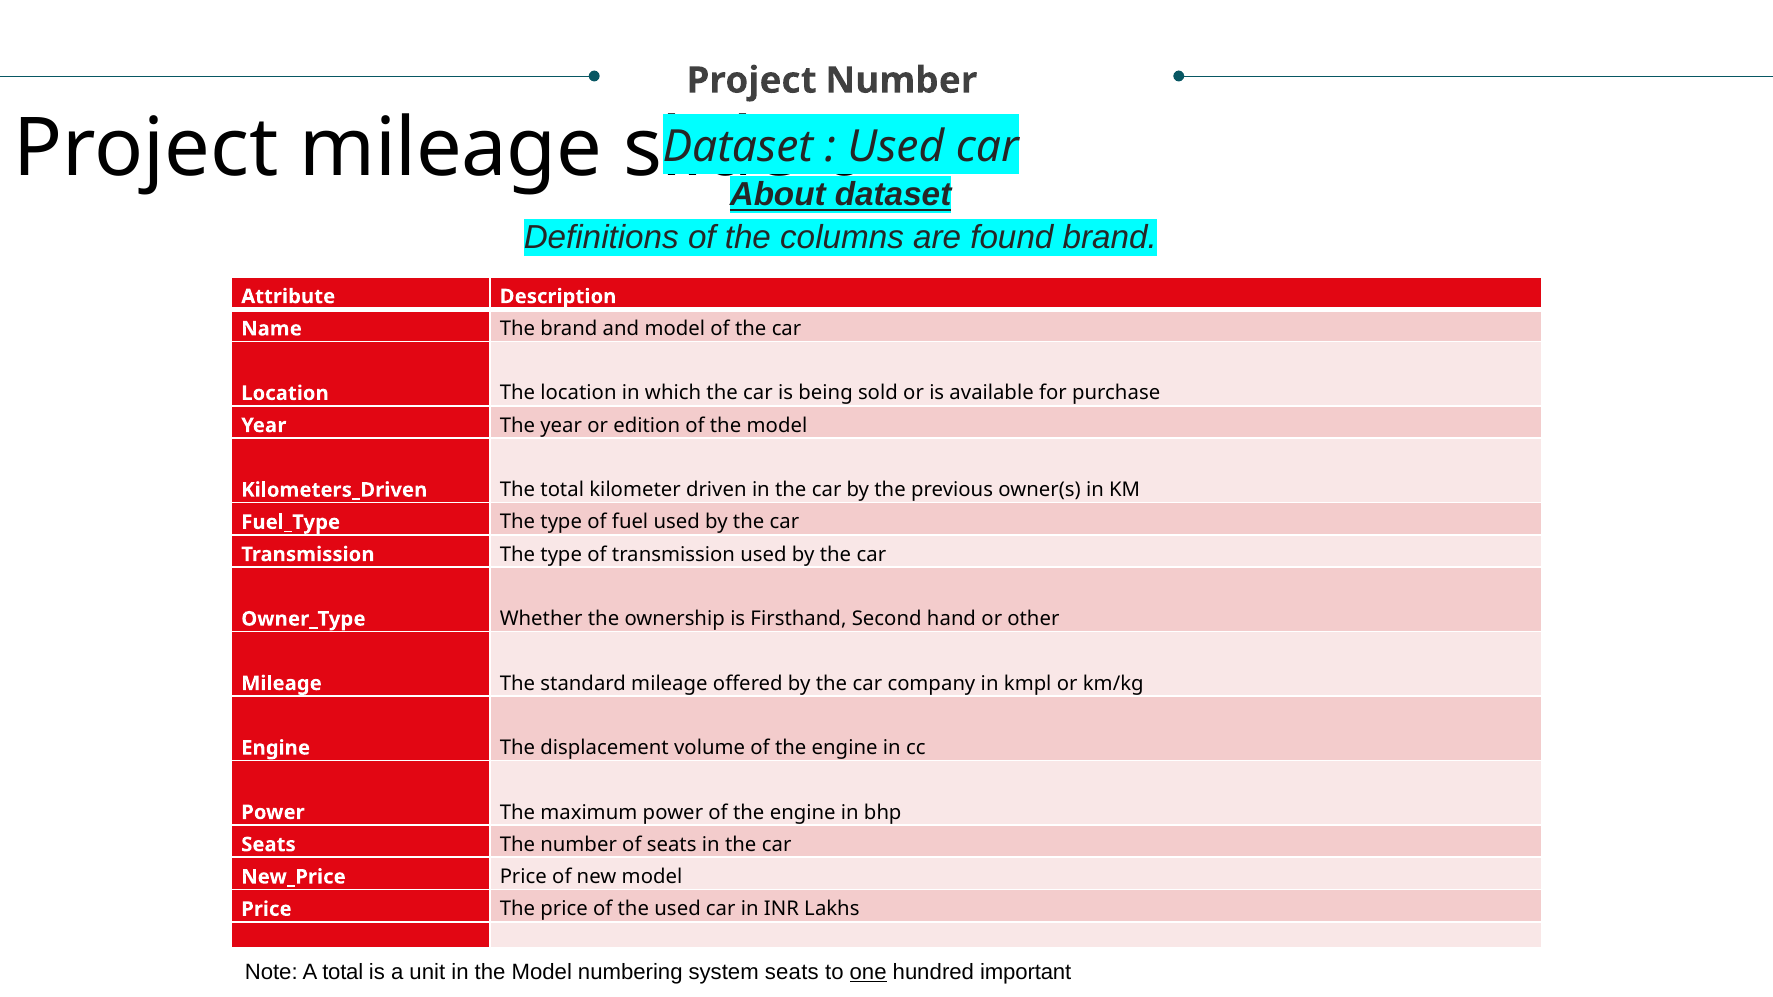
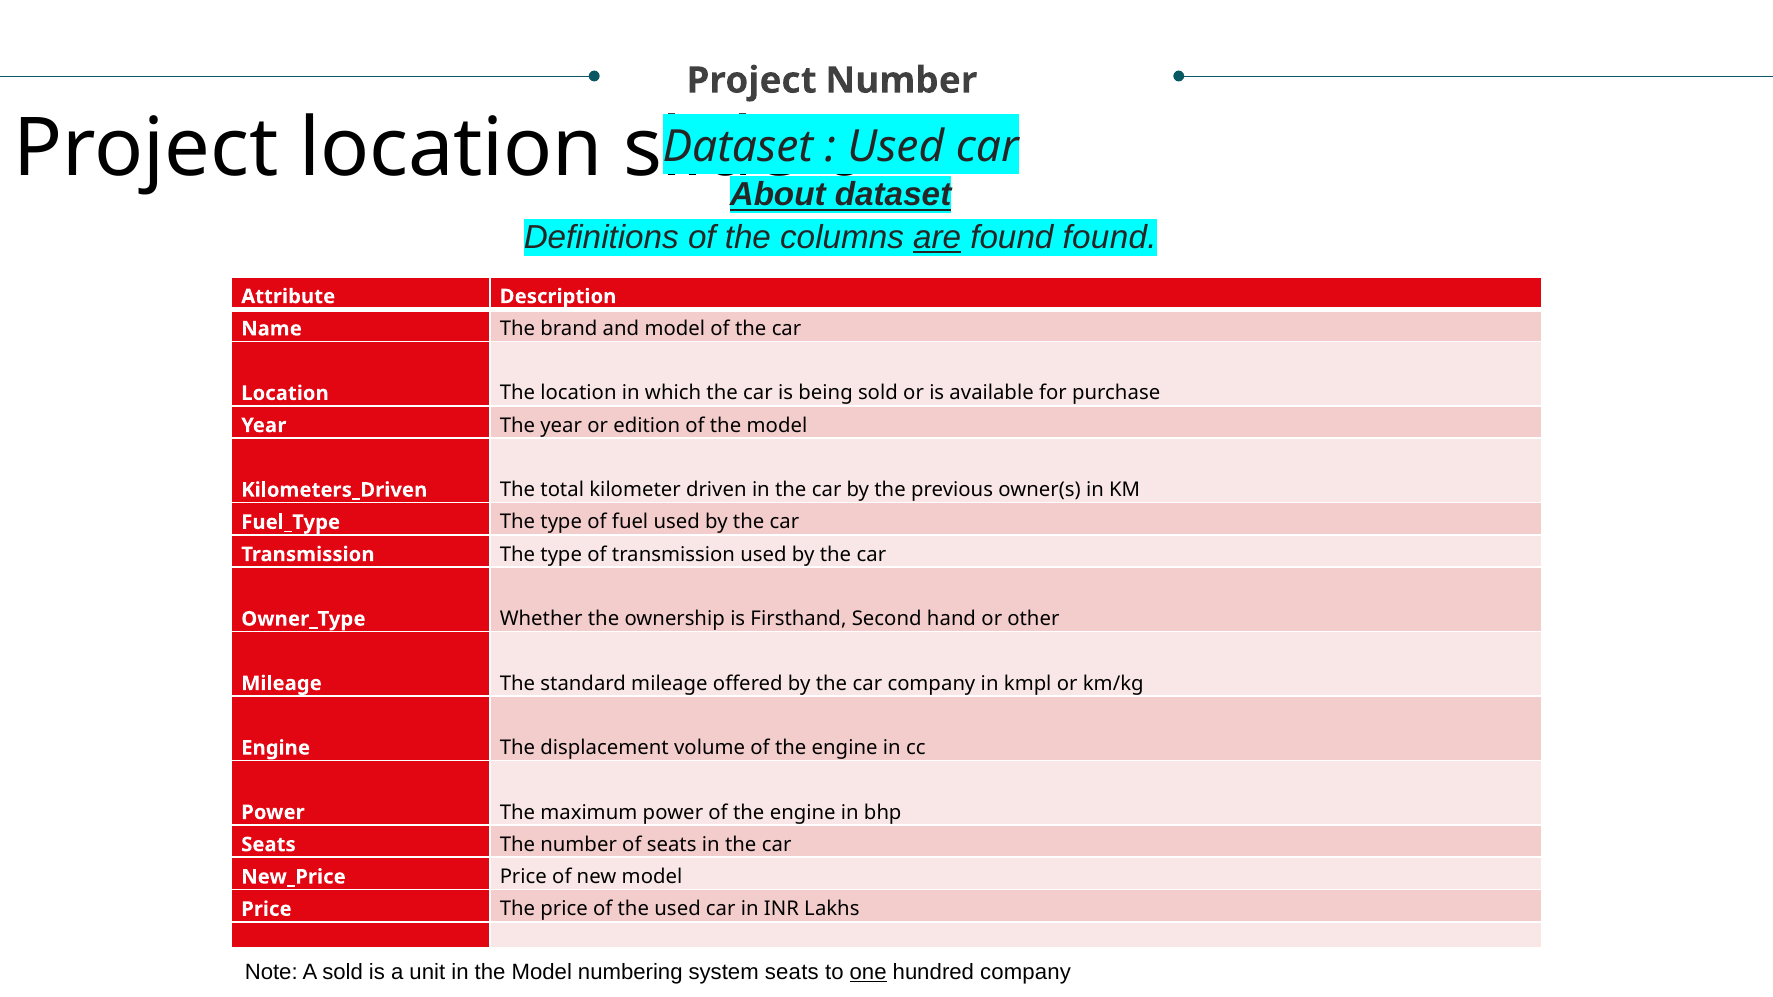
Project mileage: mileage -> location
are underline: none -> present
found brand: brand -> found
A total: total -> sold
hundred important: important -> company
